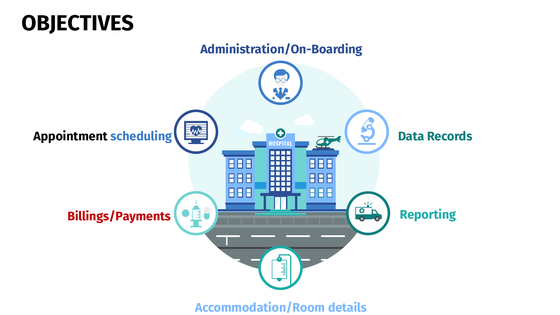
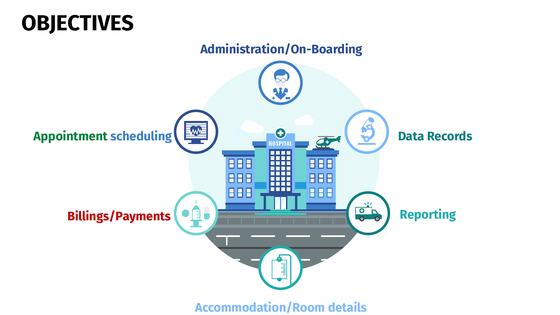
Appointment colour: black -> green
